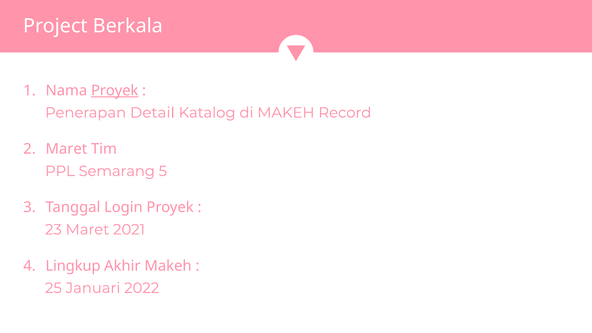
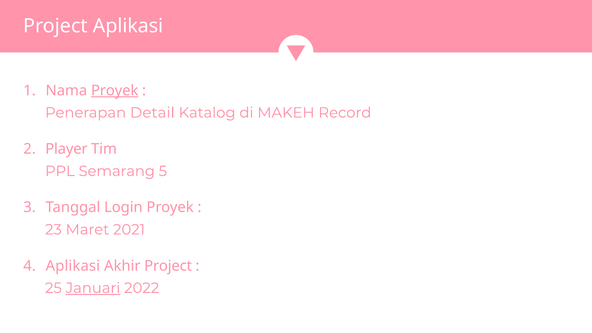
Project Berkala: Berkala -> Aplikasi
Maret at (66, 149): Maret -> Player
Lingkup at (73, 266): Lingkup -> Aplikasi
Akhir Makeh: Makeh -> Project
Januari underline: none -> present
